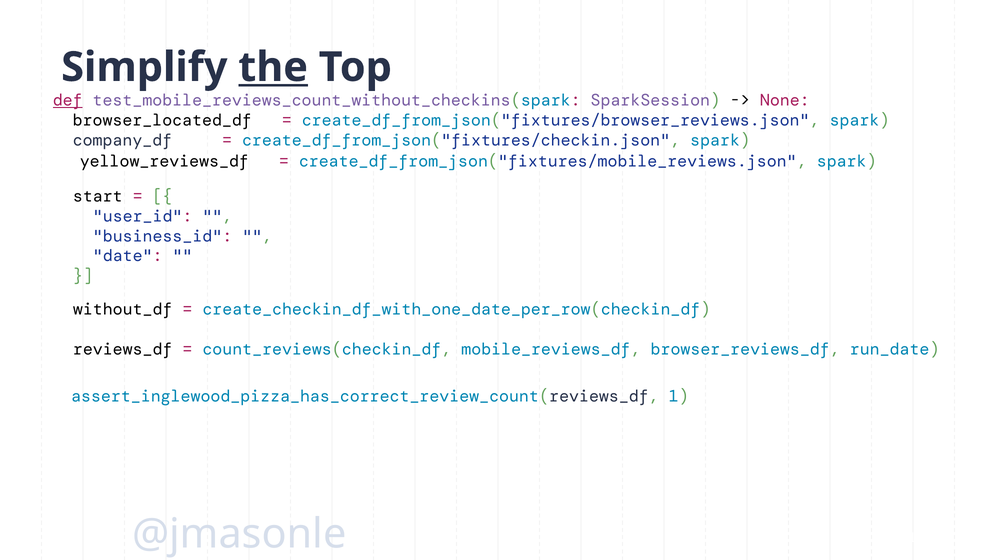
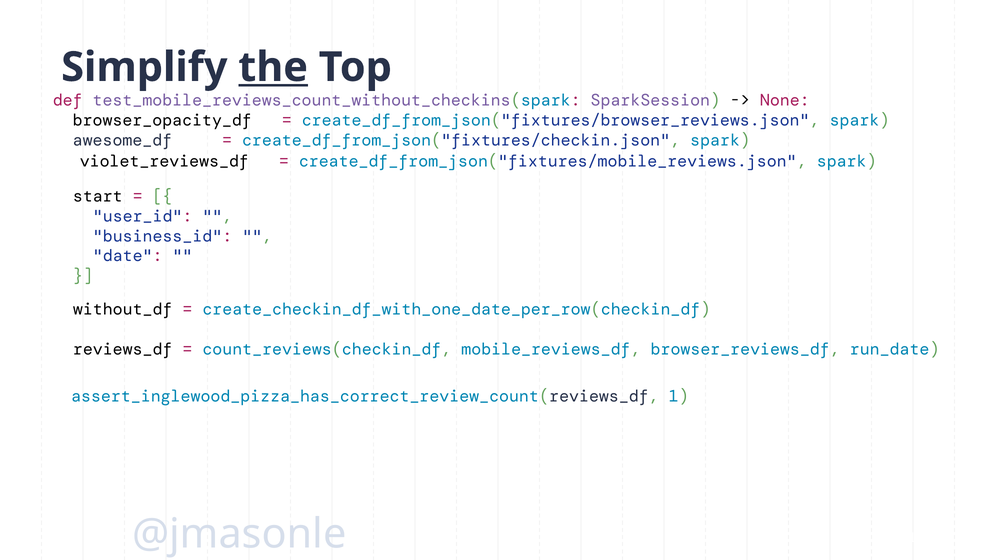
def underline: present -> none
browser_located_df: browser_located_df -> browser_opacity_df
company_df: company_df -> awesome_df
yellow_reviews_df: yellow_reviews_df -> violet_reviews_df
